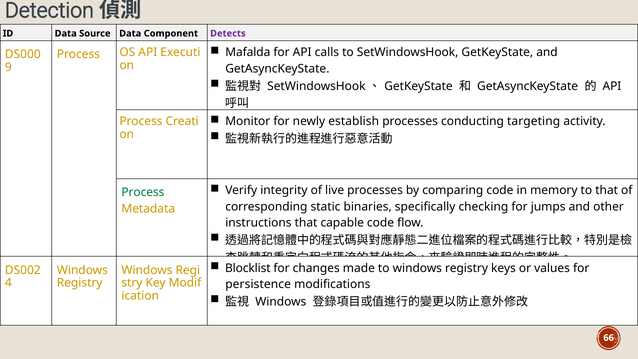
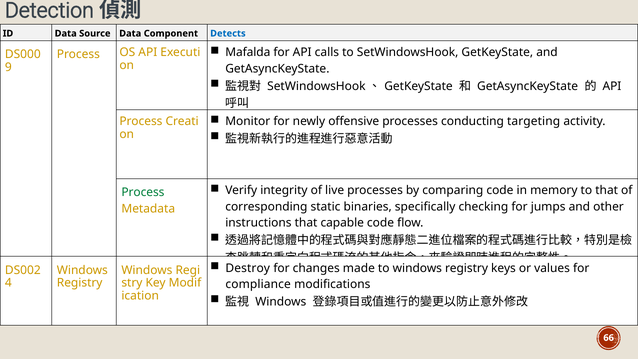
Detects colour: purple -> blue
establish: establish -> offensive
Blocklist: Blocklist -> Destroy
persistence: persistence -> compliance
